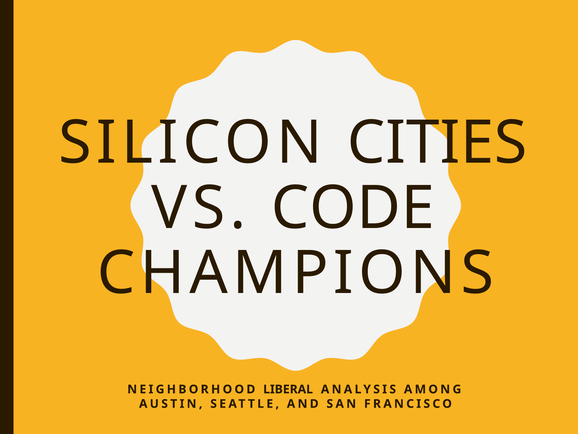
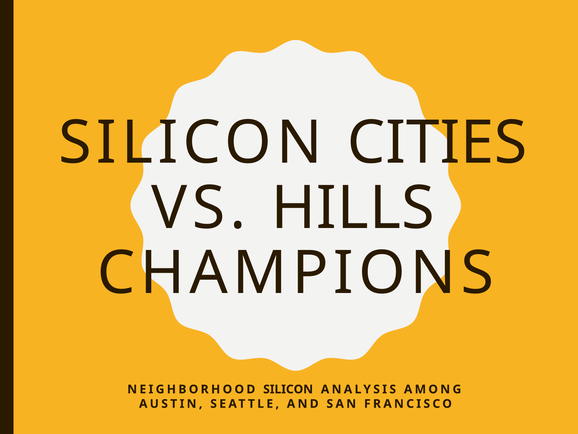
CODE: CODE -> HILLS
NEIGHBORHOOD LIBERAL: LIBERAL -> SILICON
